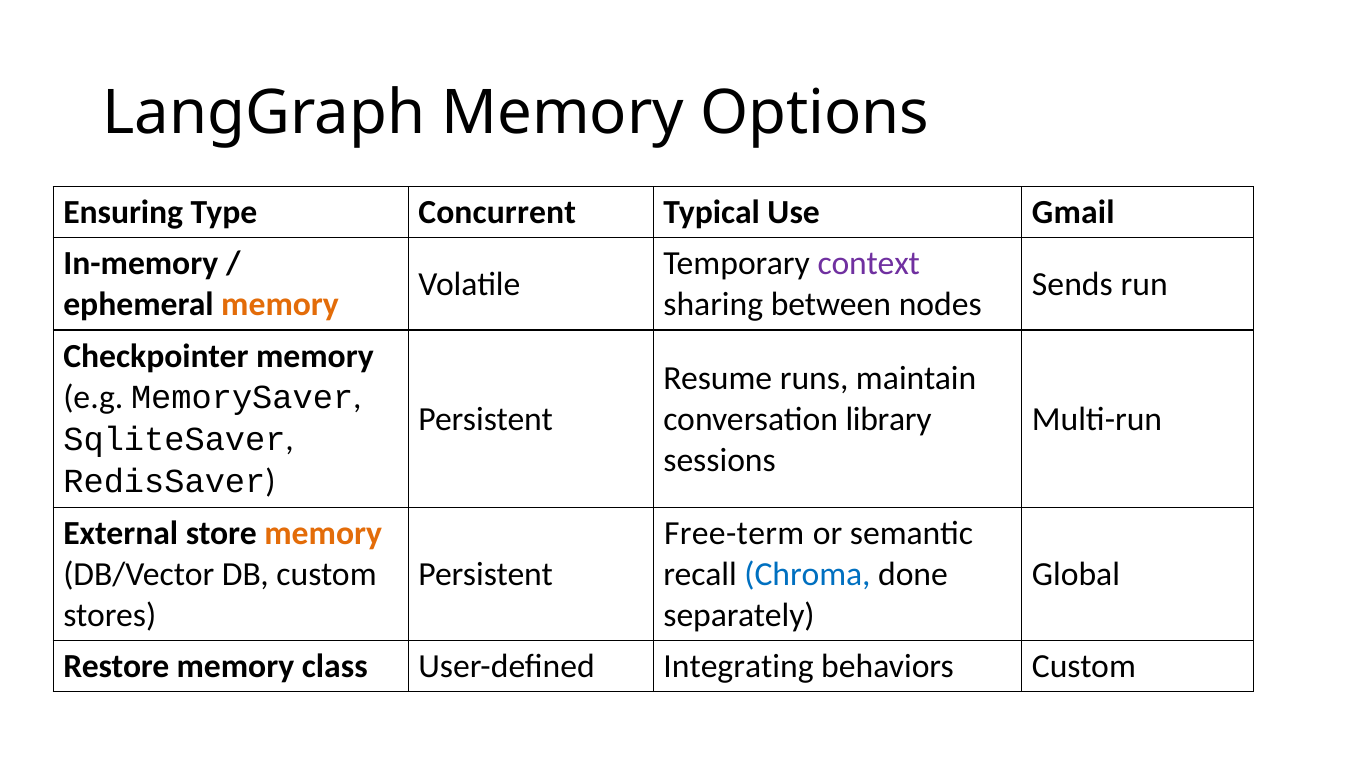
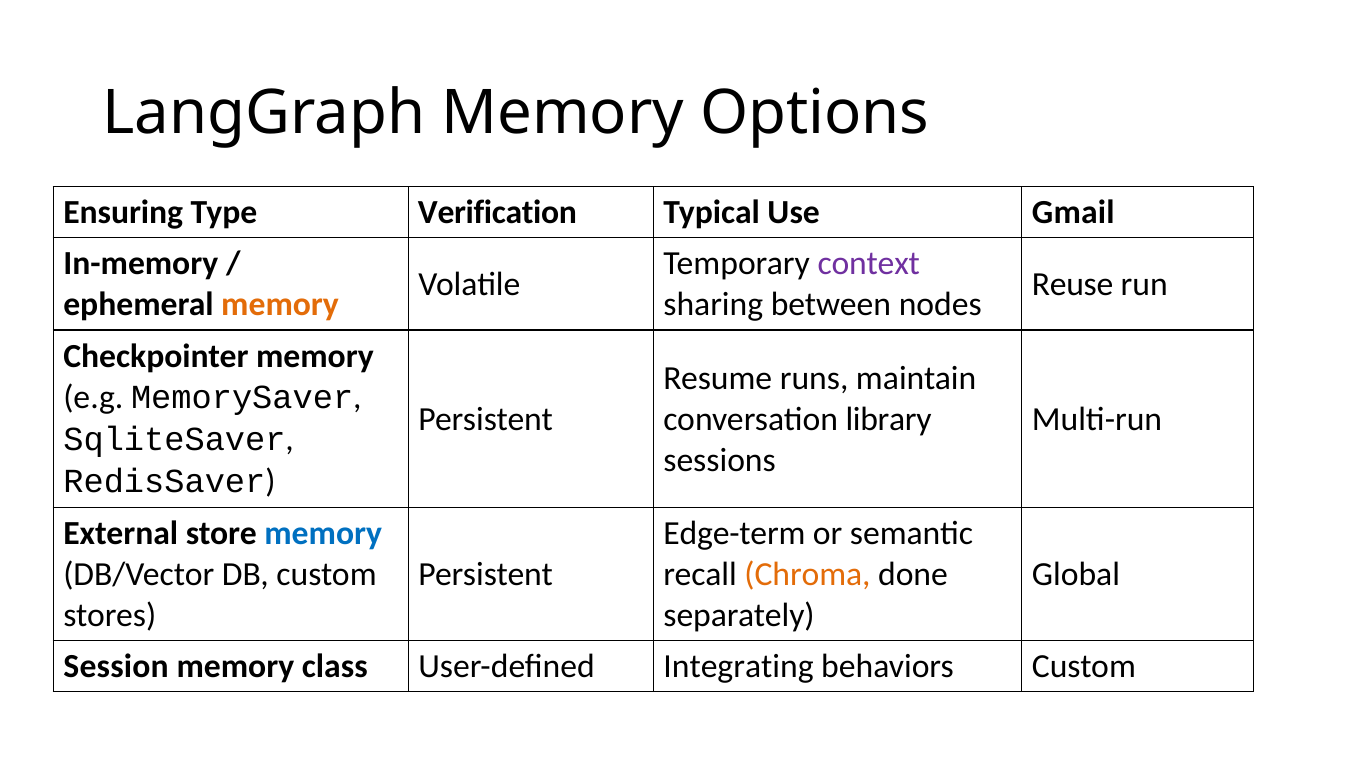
Concurrent: Concurrent -> Verification
Sends: Sends -> Reuse
memory at (323, 533) colour: orange -> blue
Free-term: Free-term -> Edge-term
Chroma colour: blue -> orange
Restore: Restore -> Session
